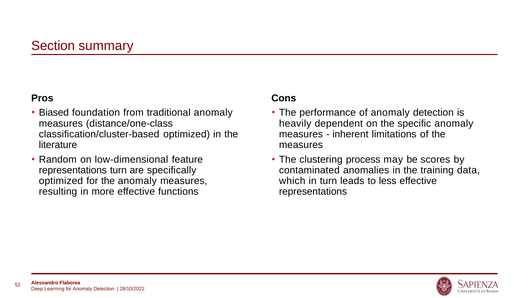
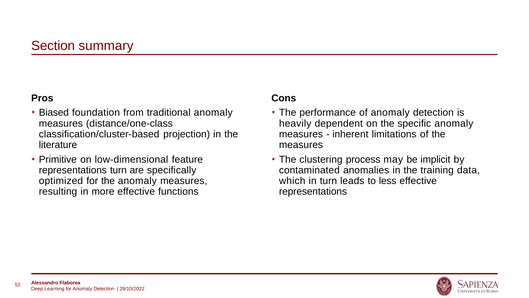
classification/cluster-based optimized: optimized -> projection
Random: Random -> Primitive
scores: scores -> implicit
